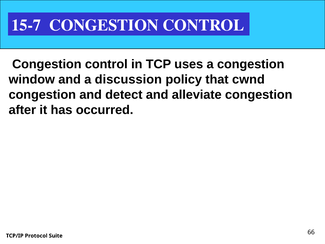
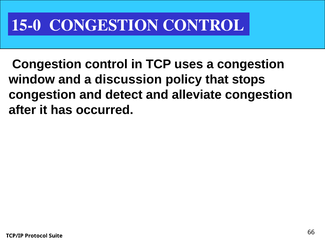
15-7: 15-7 -> 15-0
cwnd: cwnd -> stops
